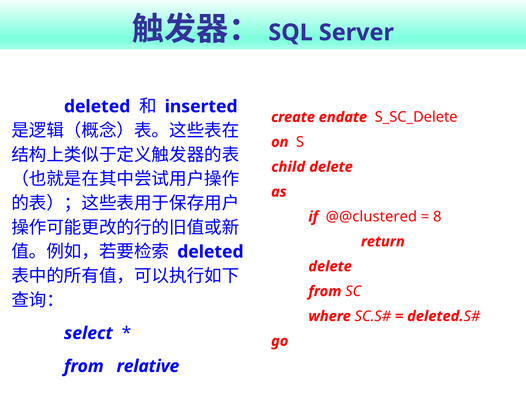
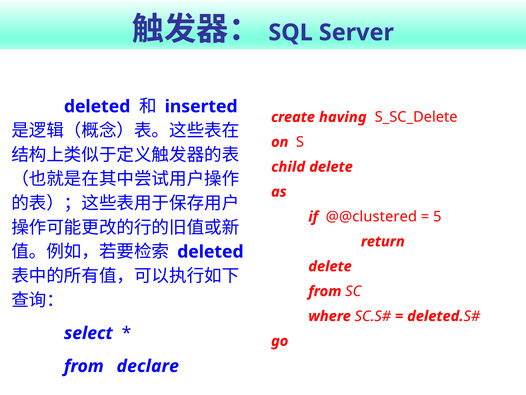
endate: endate -> having
8: 8 -> 5
relative: relative -> declare
